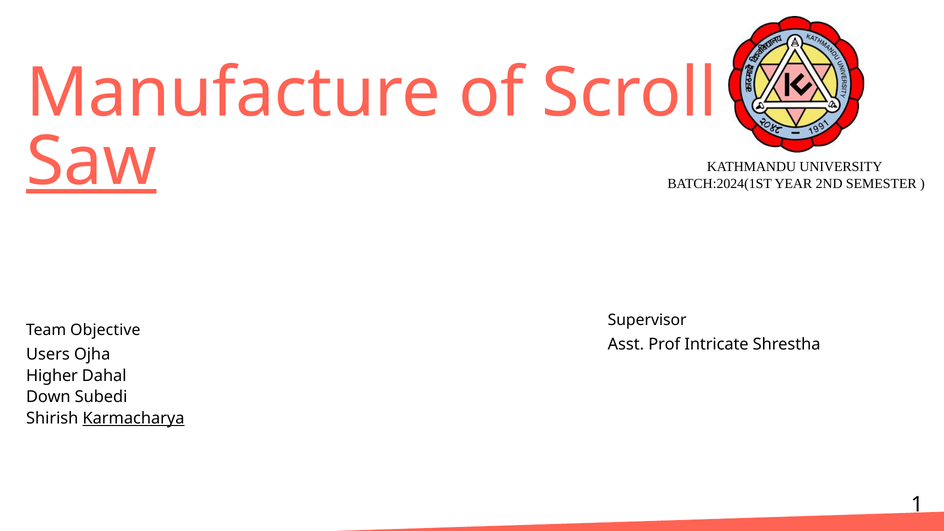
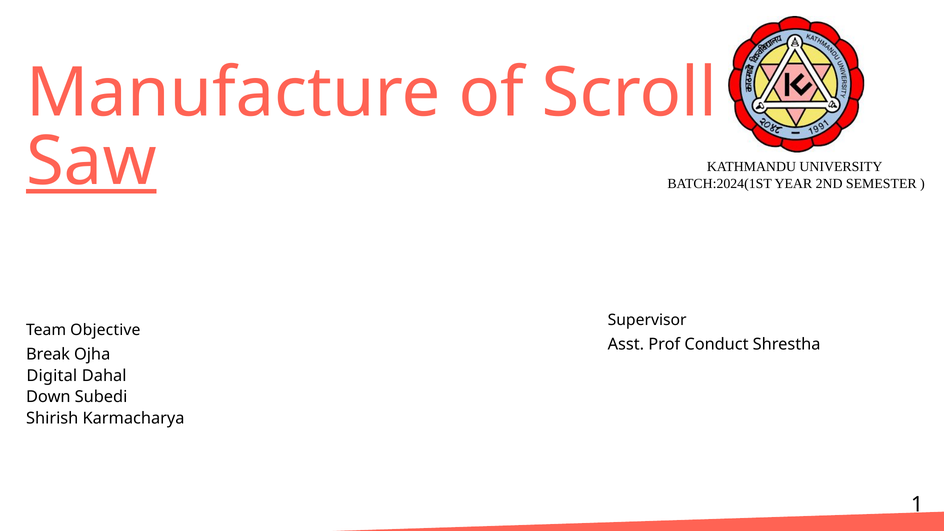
Intricate: Intricate -> Conduct
Users: Users -> Break
Higher: Higher -> Digital
Karmacharya underline: present -> none
